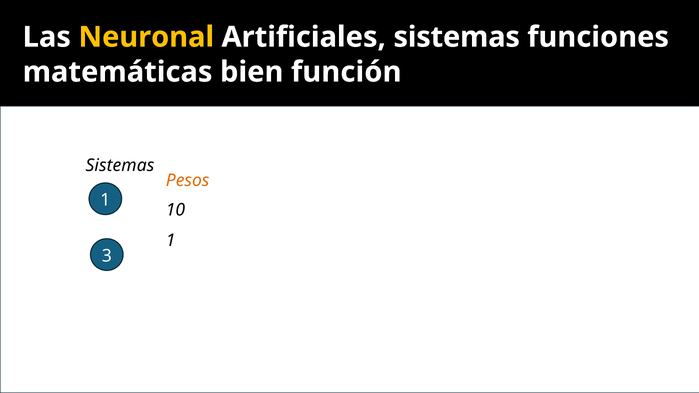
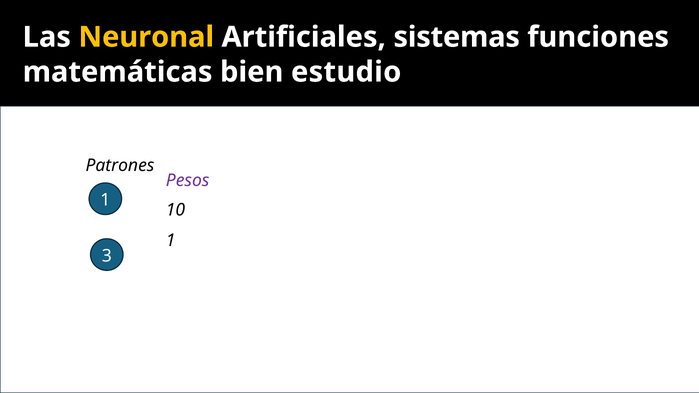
función: función -> estudio
Sistemas at (120, 165): Sistemas -> Patrones
Pesos colour: orange -> purple
